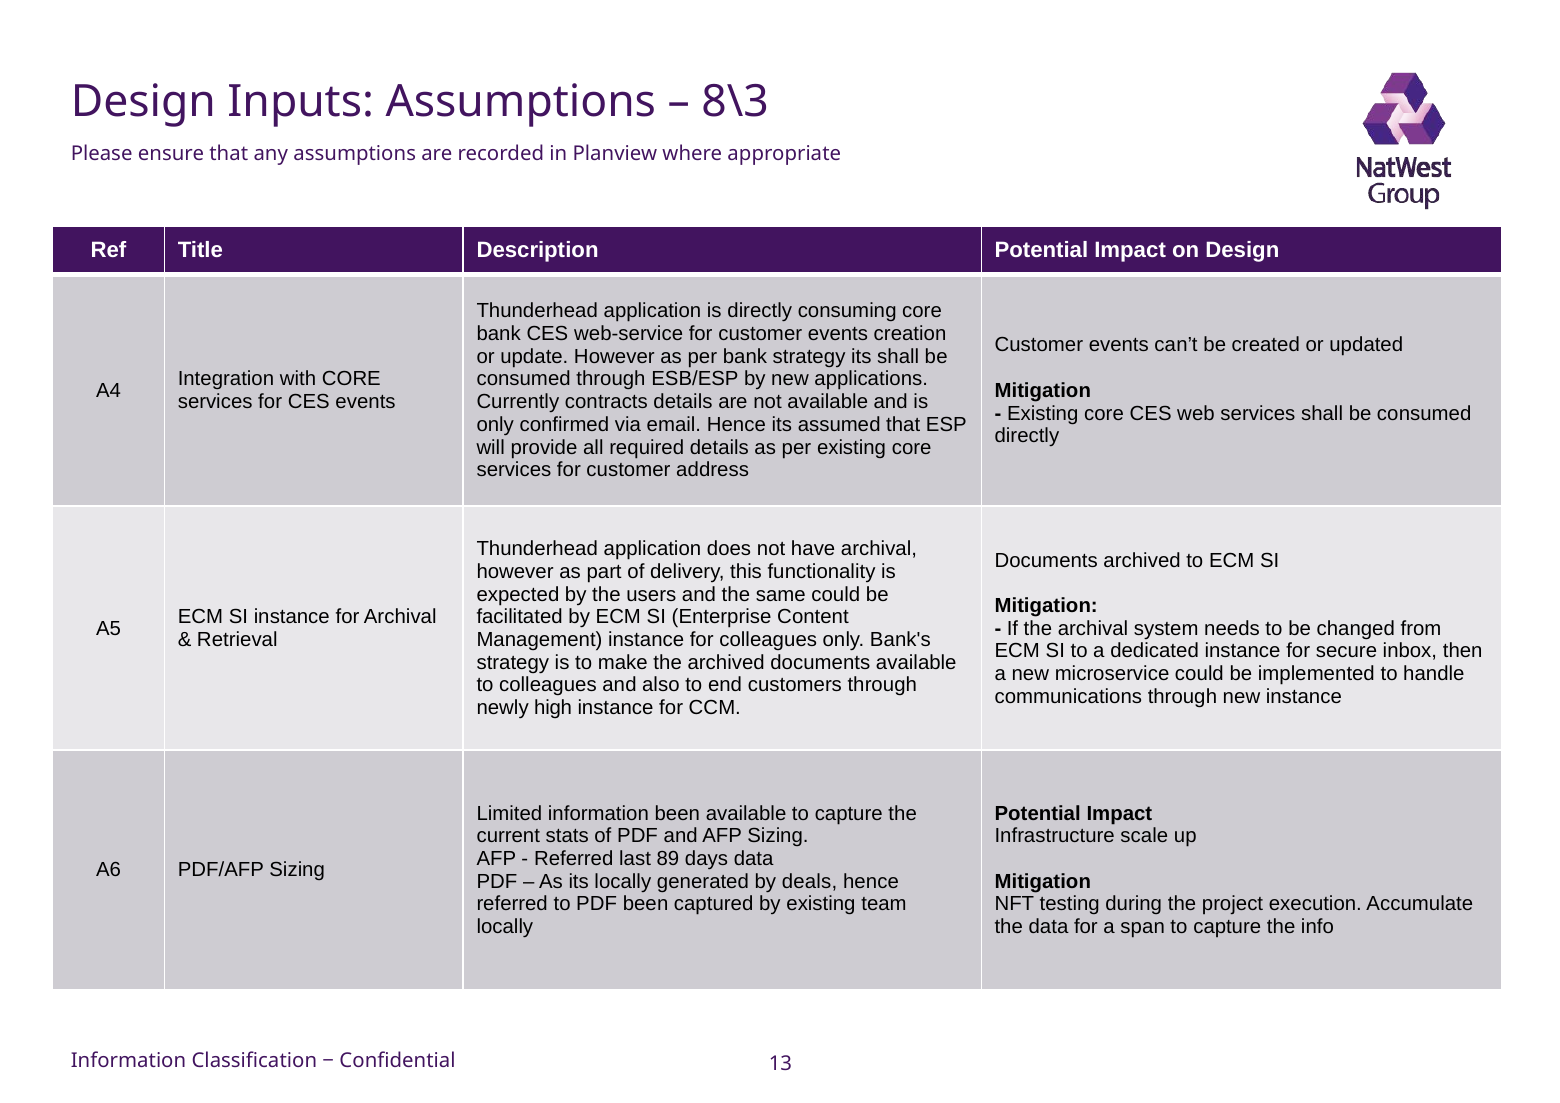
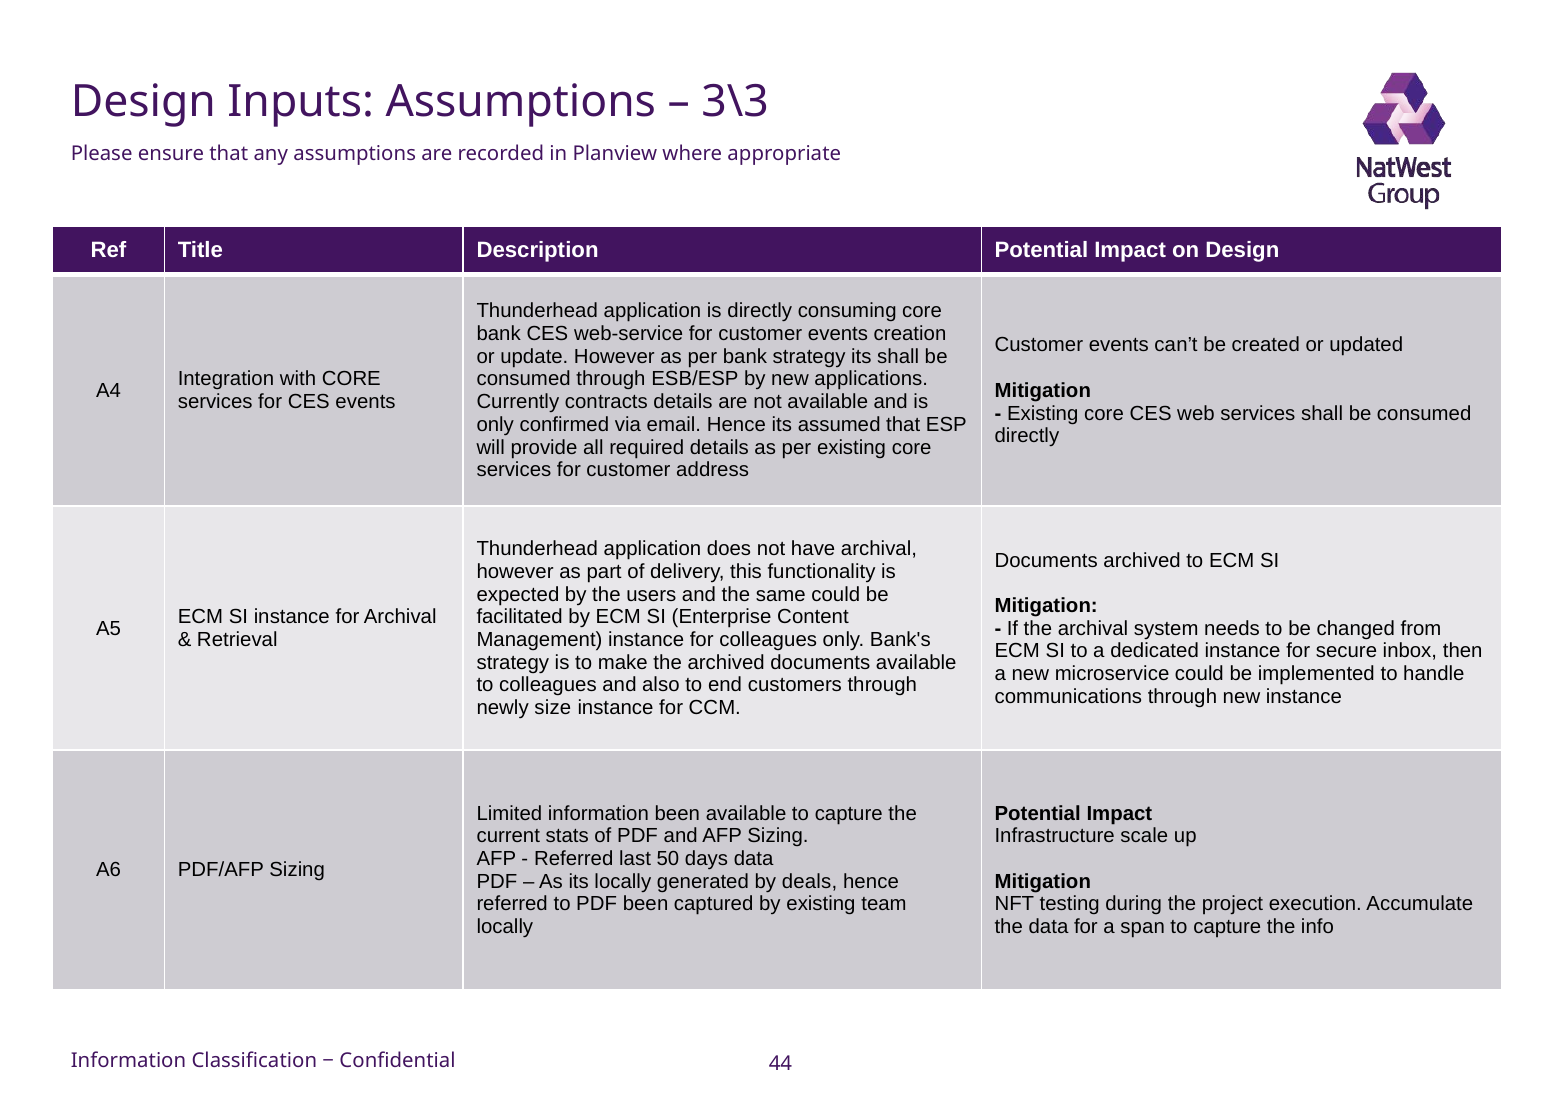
8\3: 8\3 -> 3\3
high: high -> size
89: 89 -> 50
13: 13 -> 44
